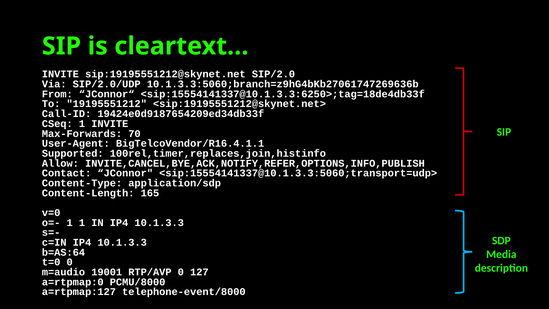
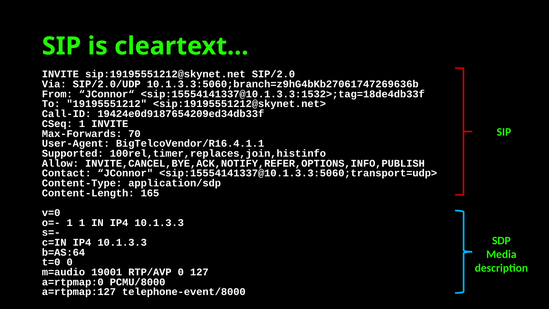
<sip:15554141337@10.1.3.3:6250>;tag=18de4db33f: <sip:15554141337@10.1.3.3:6250>;tag=18de4db33f -> <sip:15554141337@10.1.3.3:1532>;tag=18de4db33f
